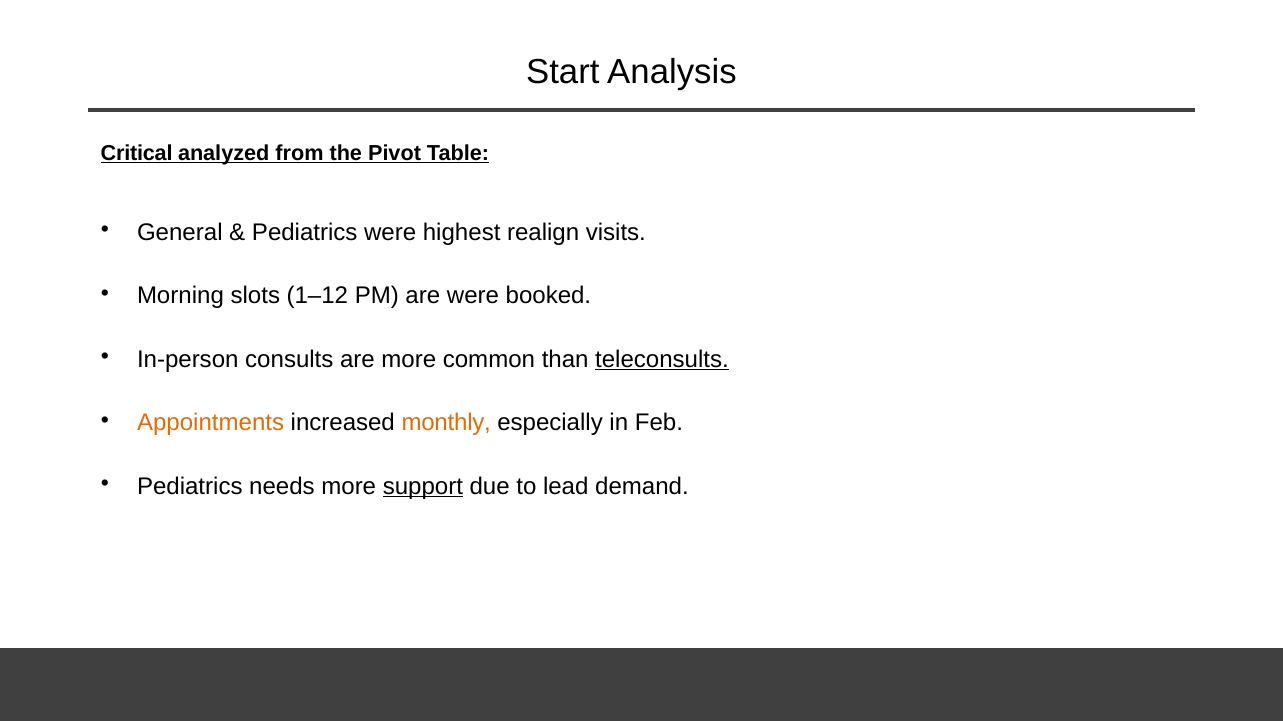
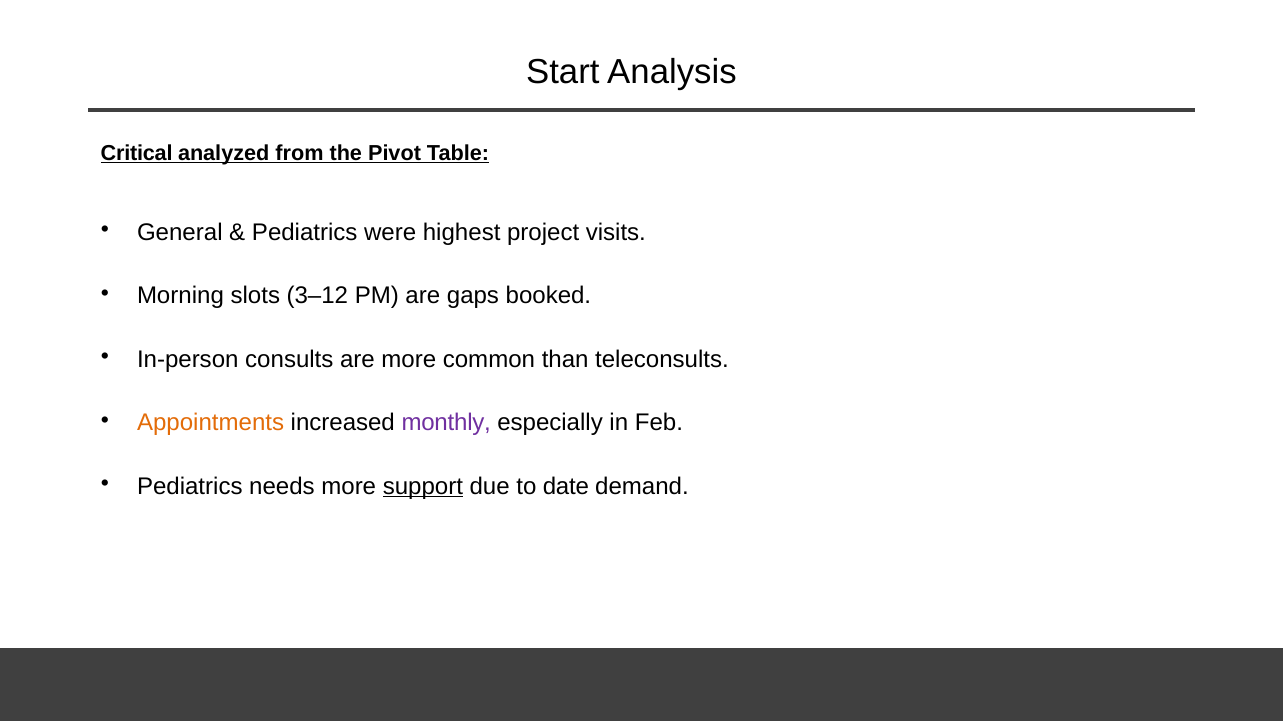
realign: realign -> project
1–12: 1–12 -> 3–12
are were: were -> gaps
teleconsults underline: present -> none
monthly colour: orange -> purple
lead: lead -> date
